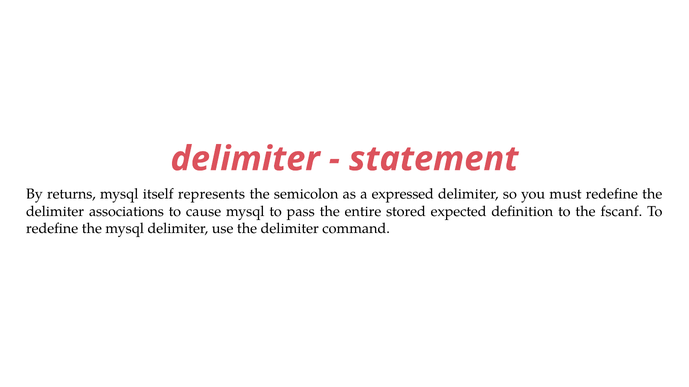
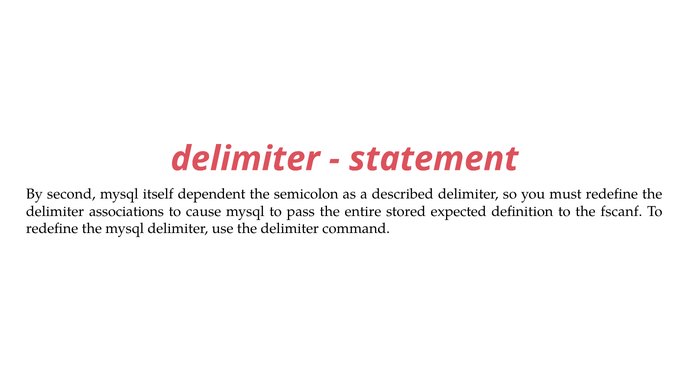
returns: returns -> second
represents: represents -> dependent
expressed: expressed -> described
